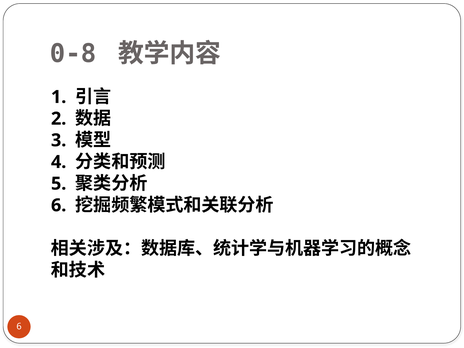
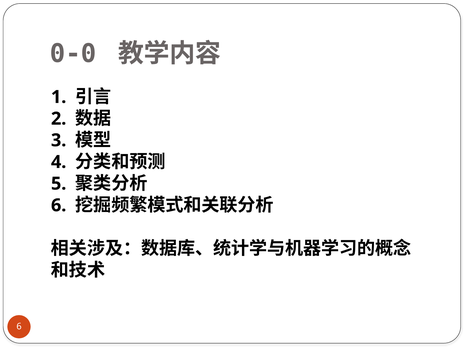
0-8: 0-8 -> 0-0
